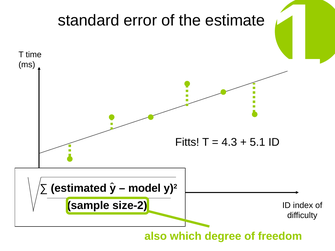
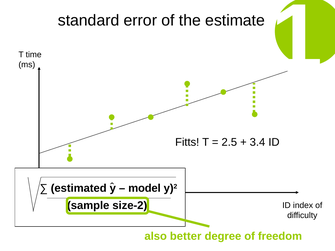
4.3: 4.3 -> 2.5
5.1: 5.1 -> 3.4
which: which -> better
